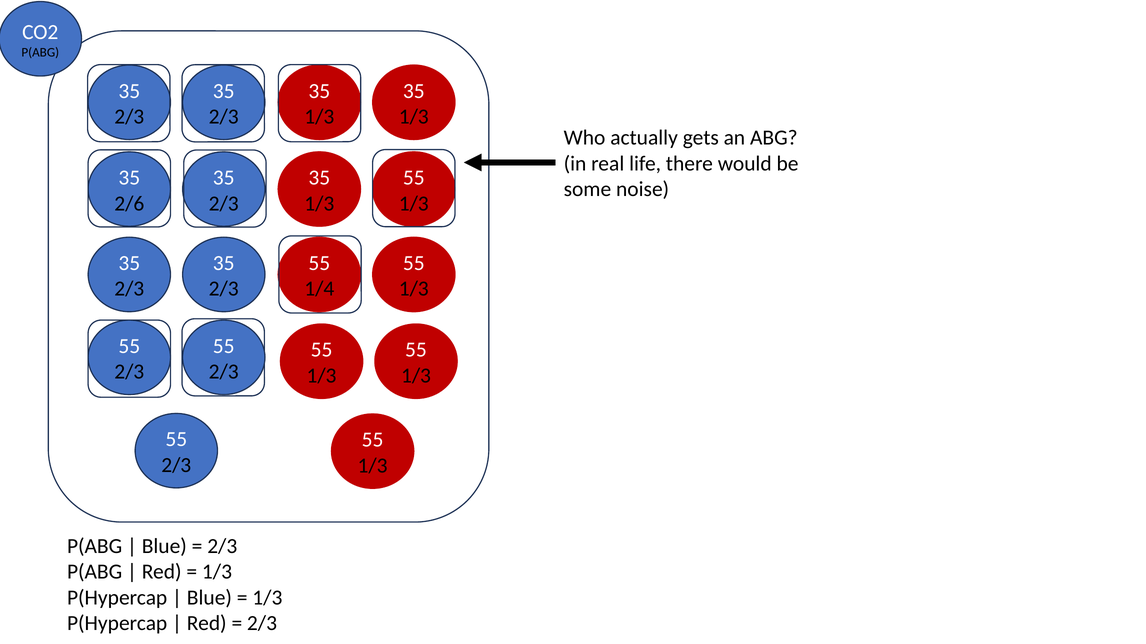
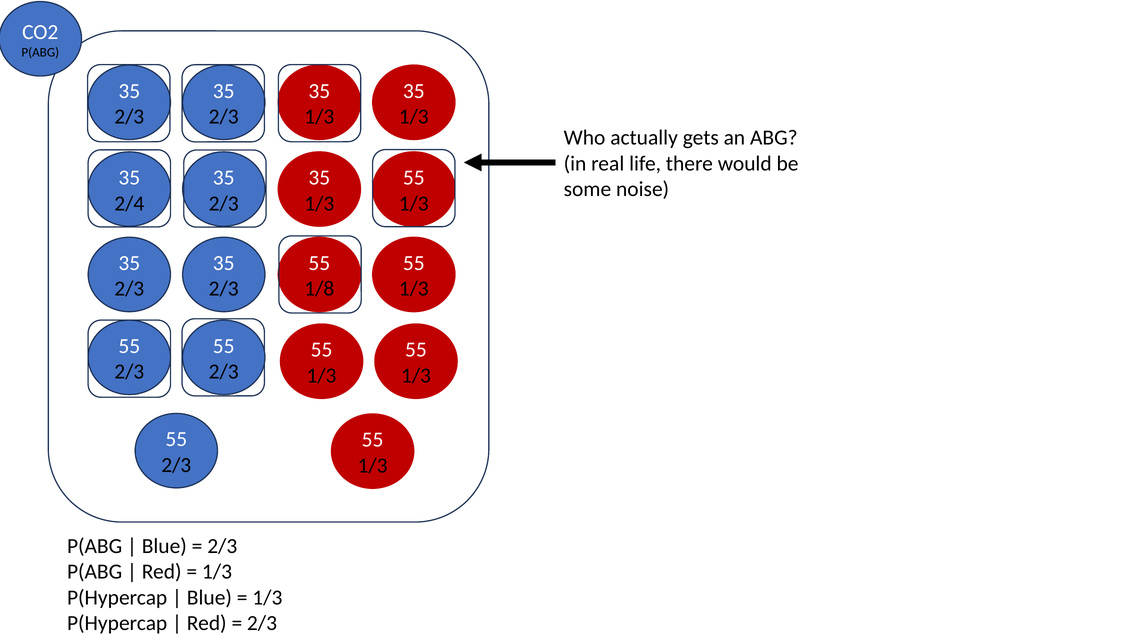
2/6: 2/6 -> 2/4
1/4: 1/4 -> 1/8
